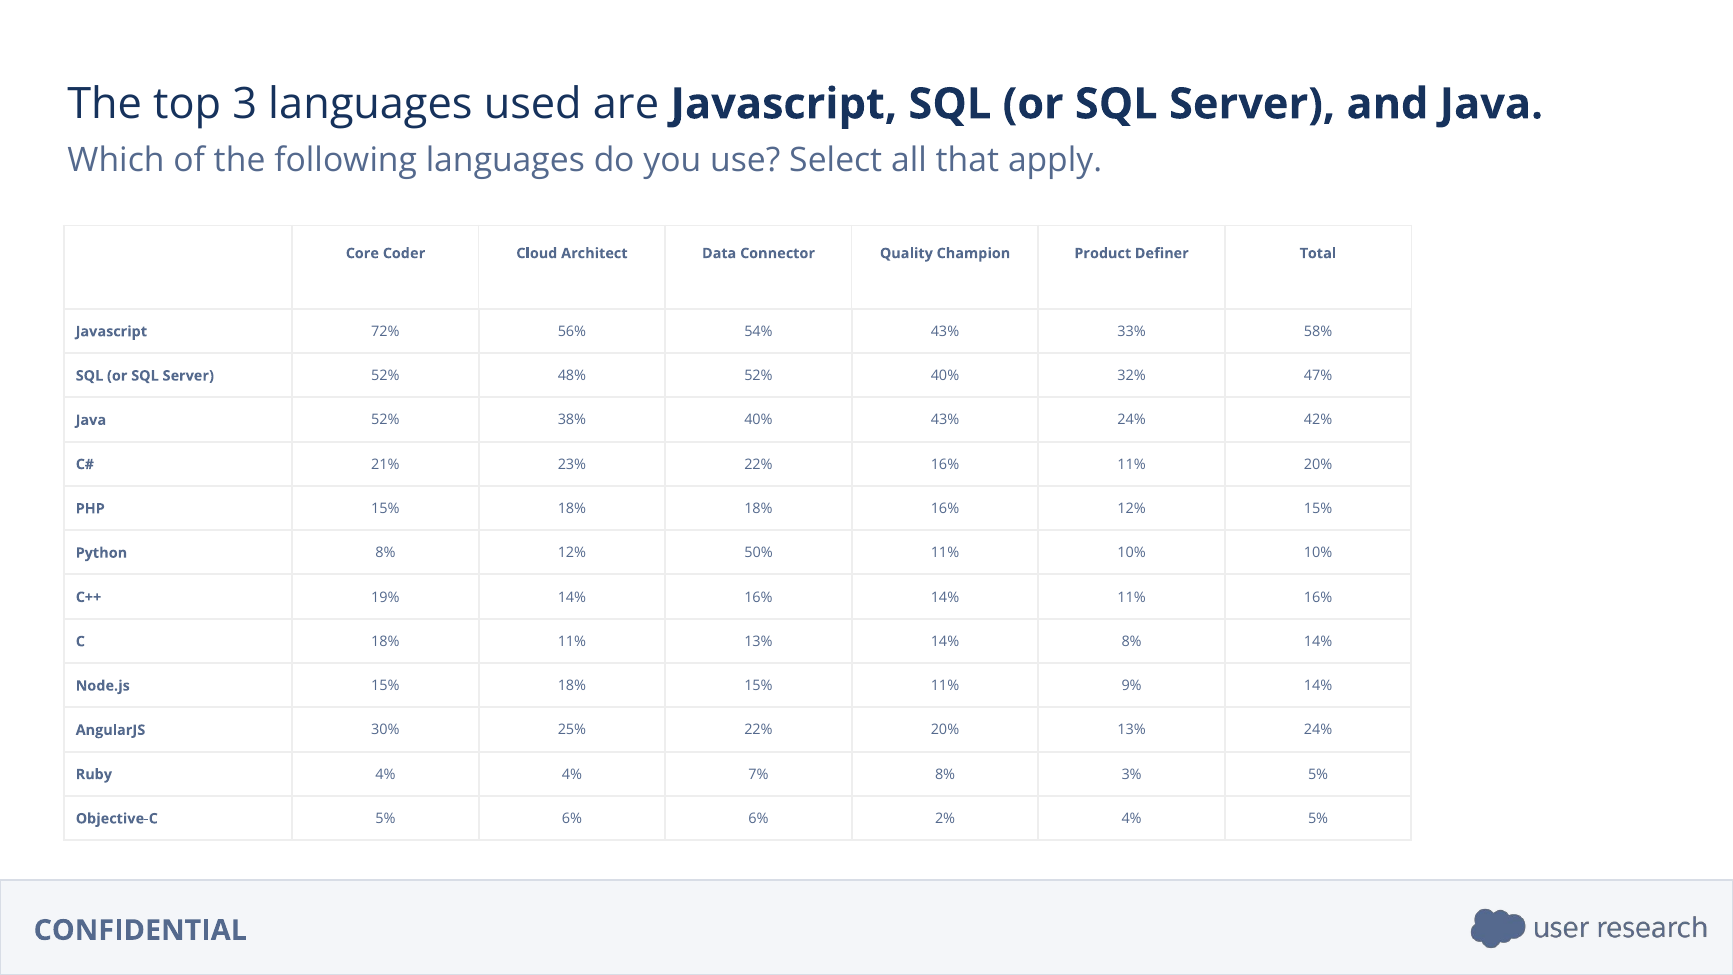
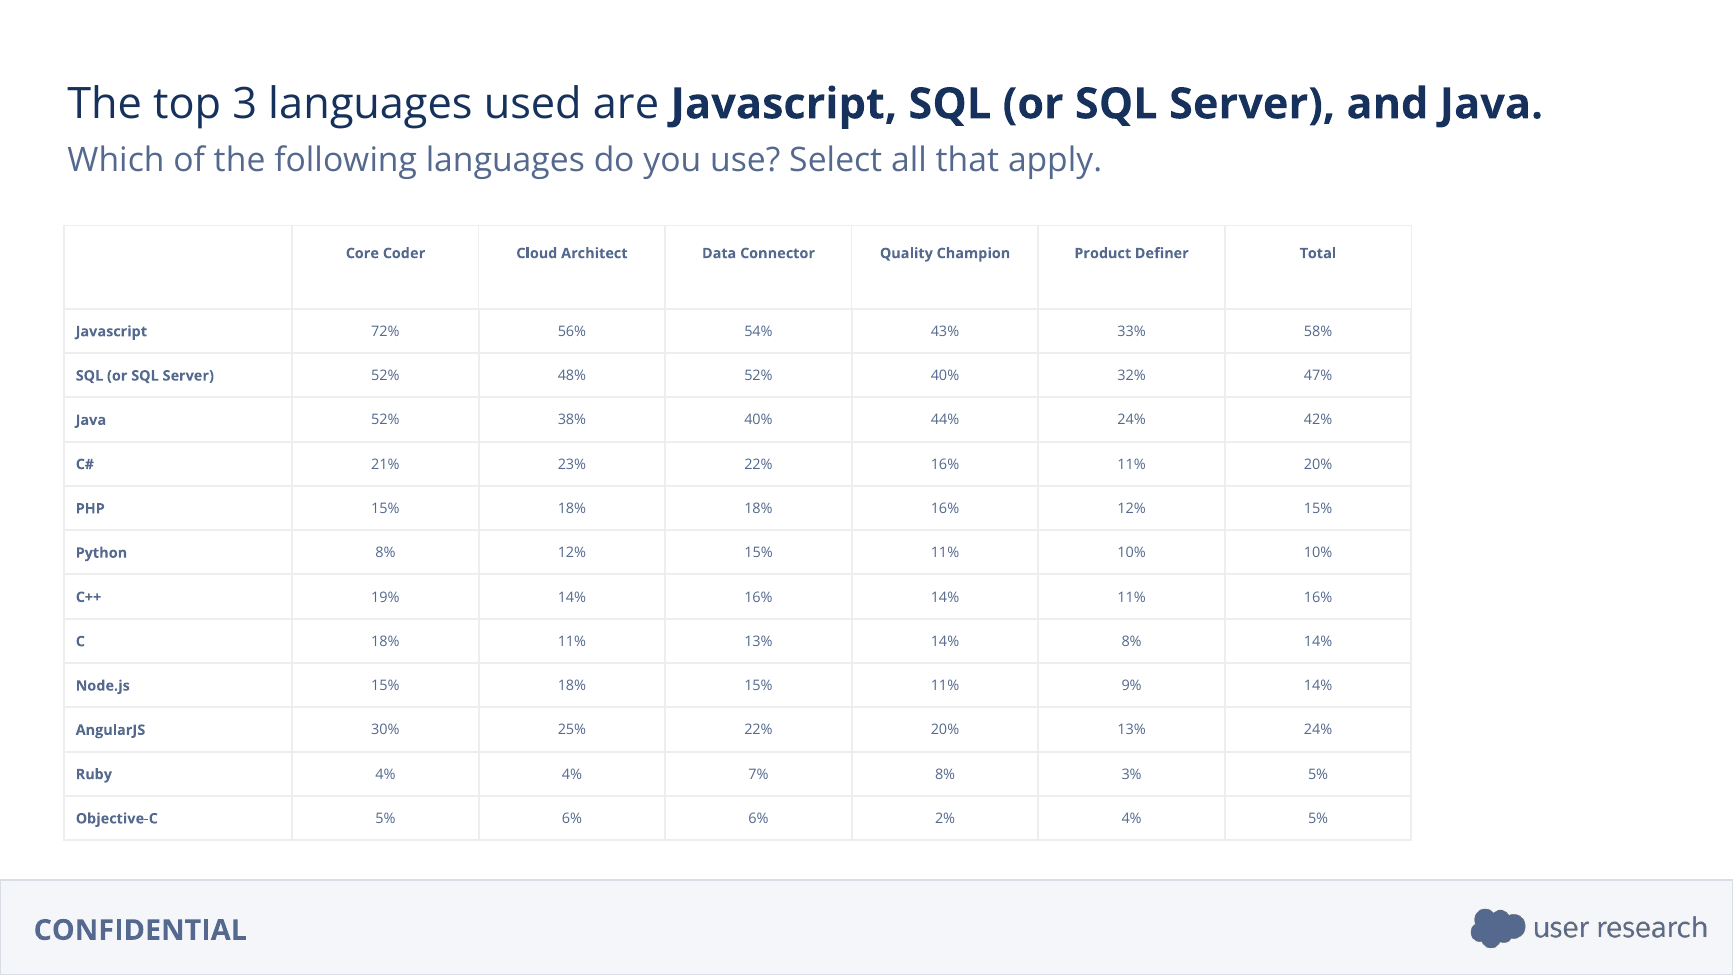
40% 43%: 43% -> 44%
8% 12% 50%: 50% -> 15%
